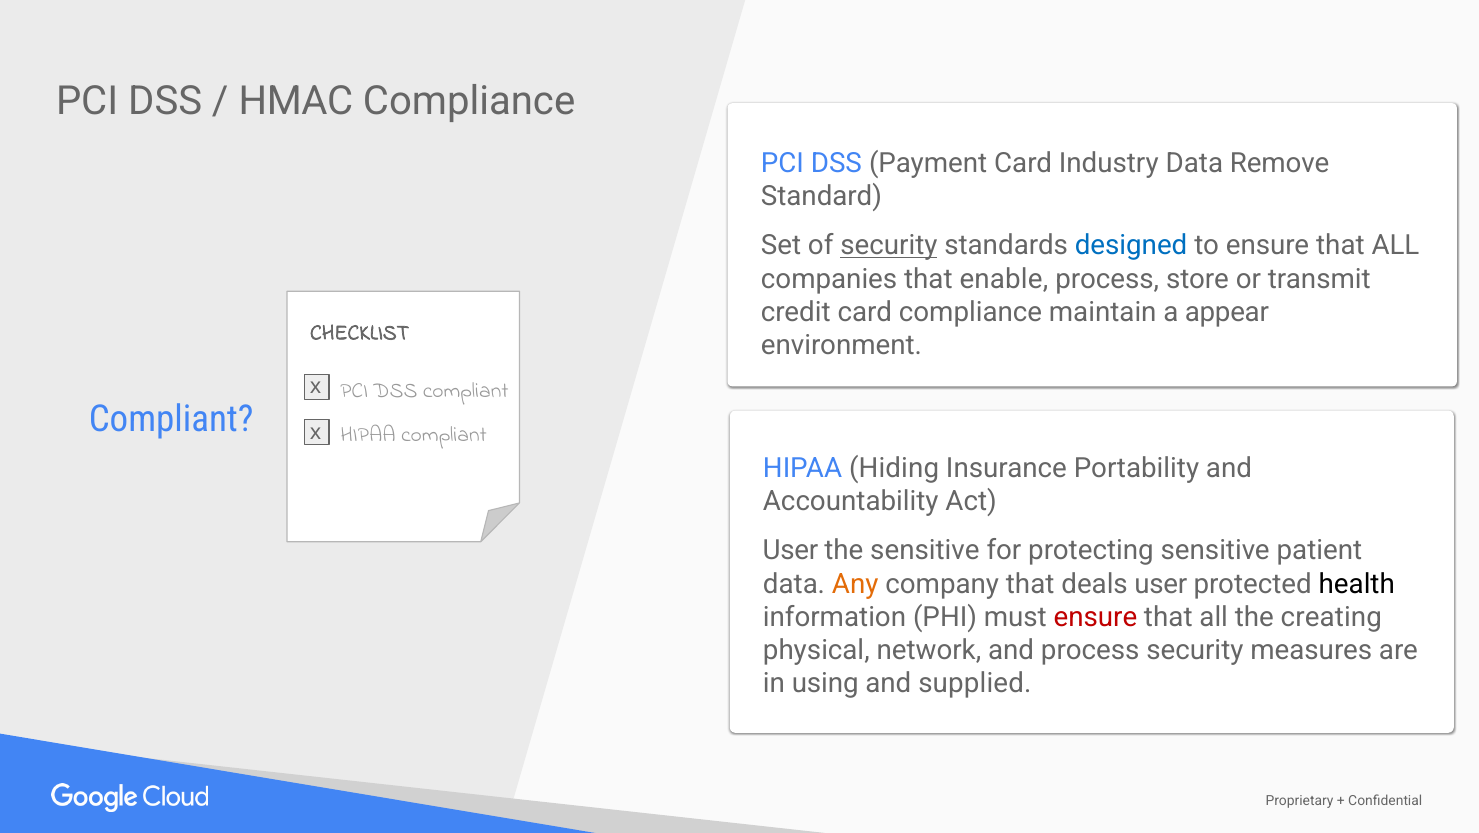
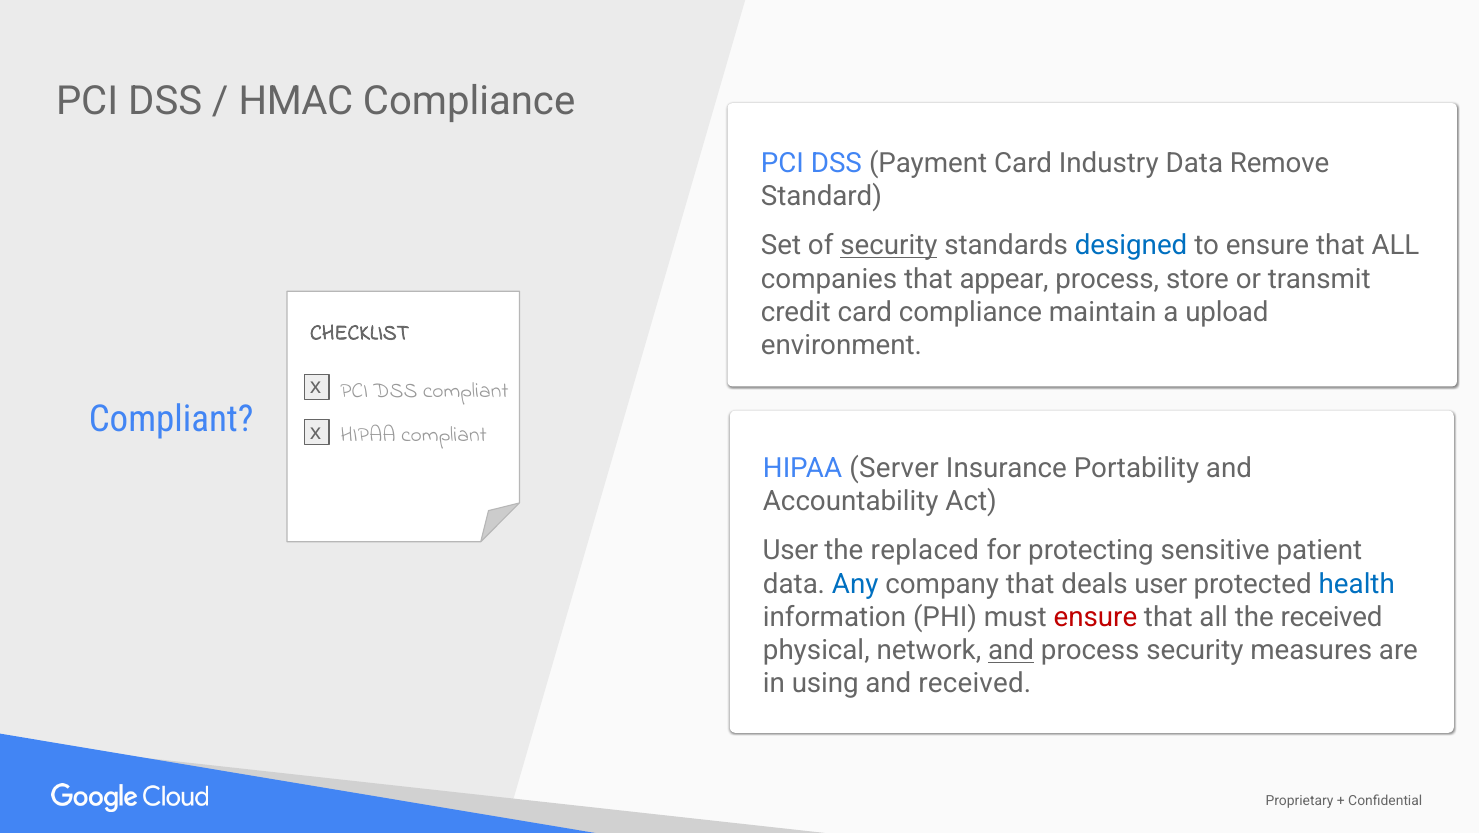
enable: enable -> appear
appear: appear -> upload
Hiding: Hiding -> Server
the sensitive: sensitive -> replaced
Any colour: orange -> blue
health colour: black -> blue
the creating: creating -> received
and at (1011, 650) underline: none -> present
and supplied: supplied -> received
